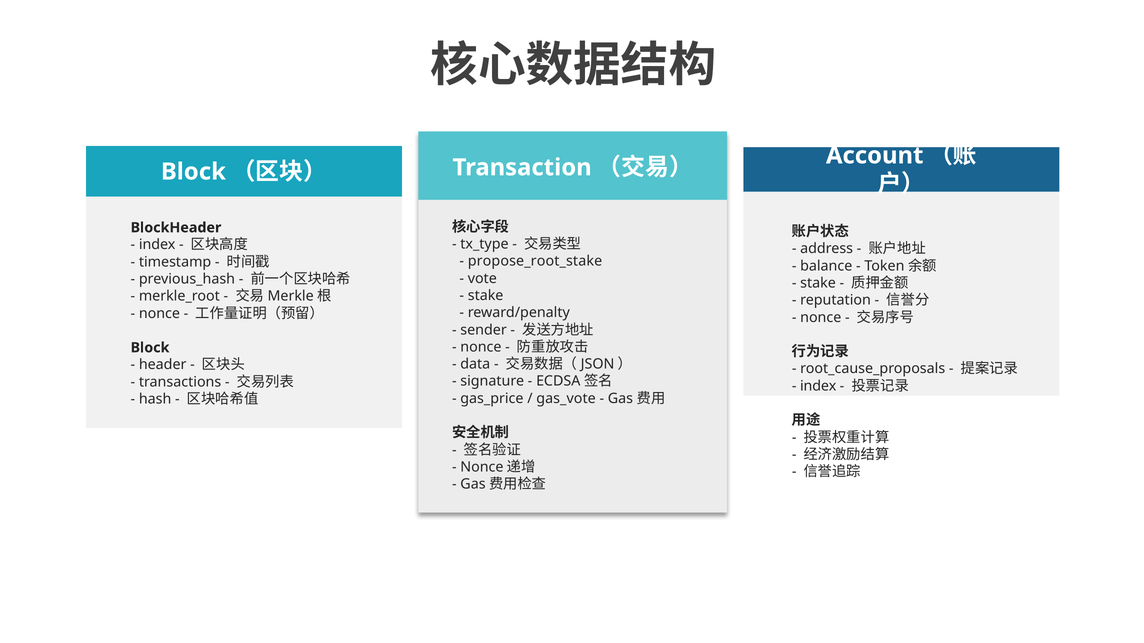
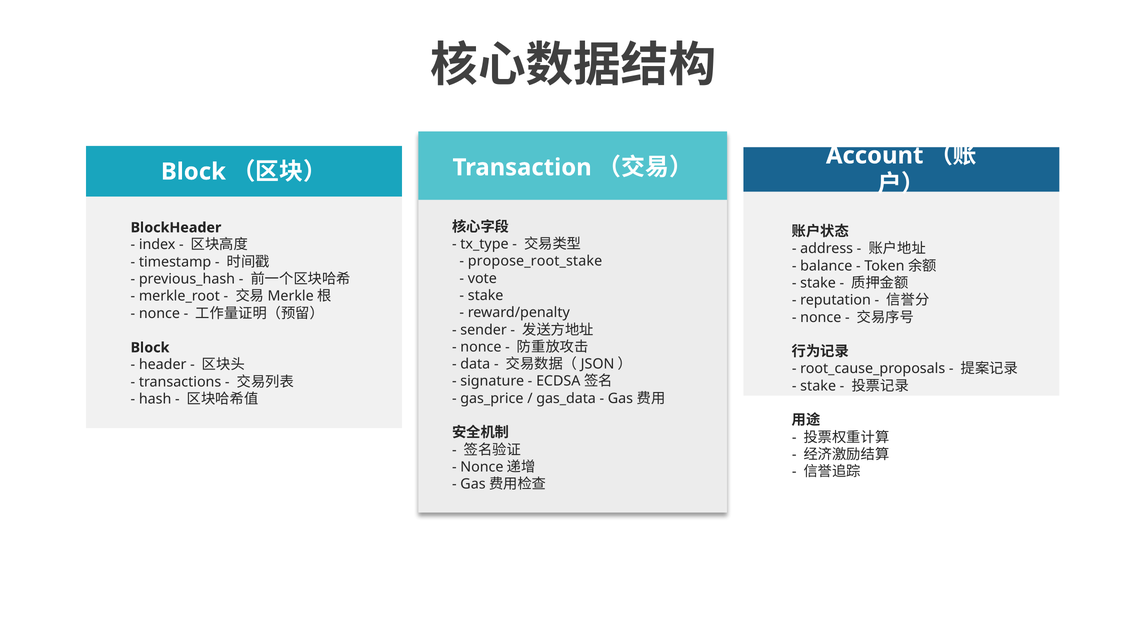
index at (818, 386): index -> stake
gas_vote: gas_vote -> gas_data
